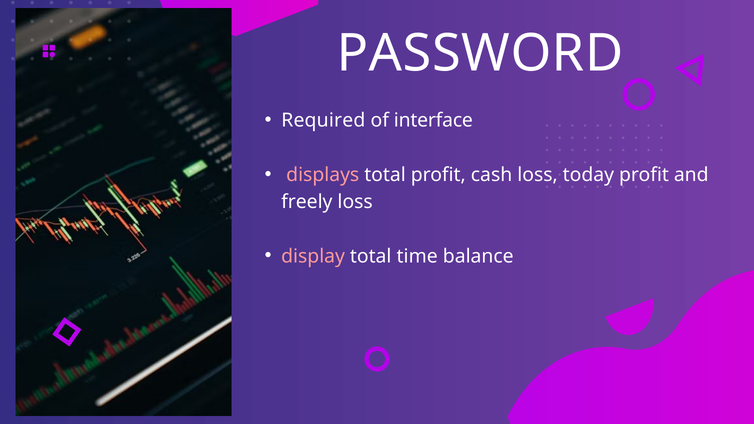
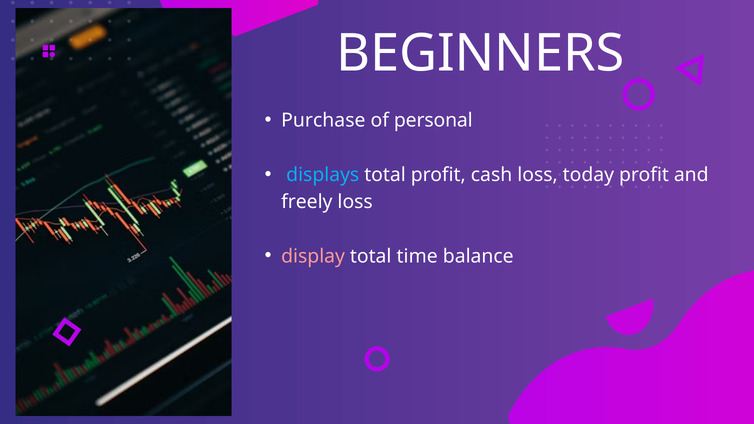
PASSWORD: PASSWORD -> BEGINNERS
Required: Required -> Purchase
interface: interface -> personal
displays colour: pink -> light blue
